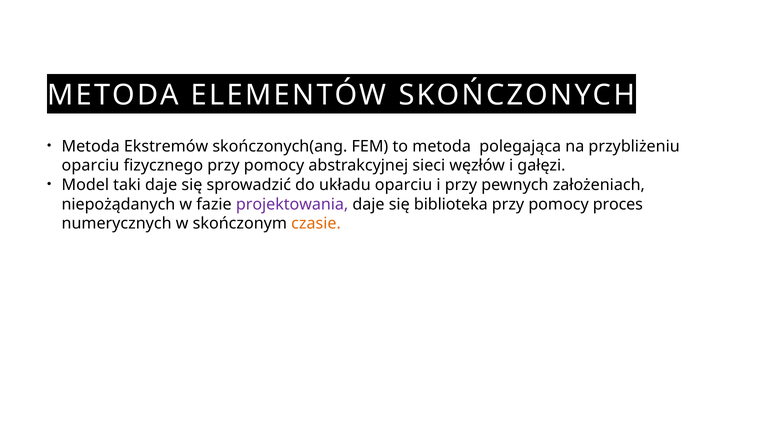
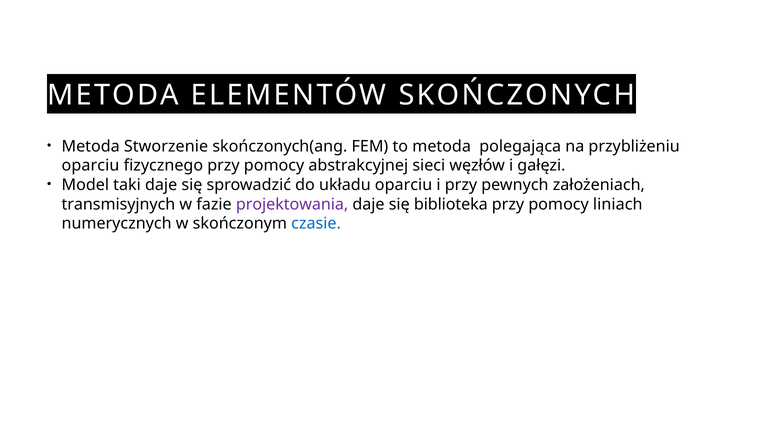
Ekstremów: Ekstremów -> Stworzenie
niepożądanych: niepożądanych -> transmisyjnych
proces: proces -> liniach
czasie colour: orange -> blue
